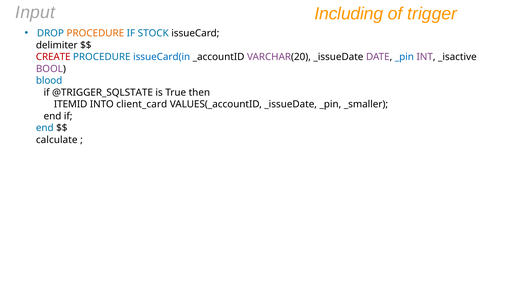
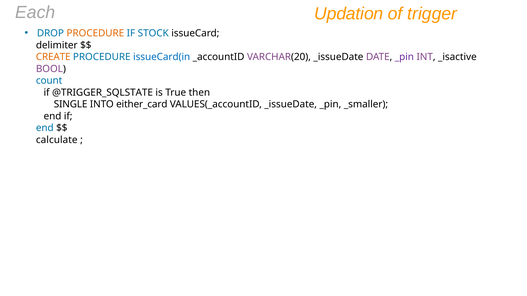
Input: Input -> Each
Including: Including -> Updation
CREATE colour: red -> orange
_pin at (404, 57) colour: blue -> purple
blood: blood -> count
ITEMID: ITEMID -> SINGLE
client_card: client_card -> either_card
